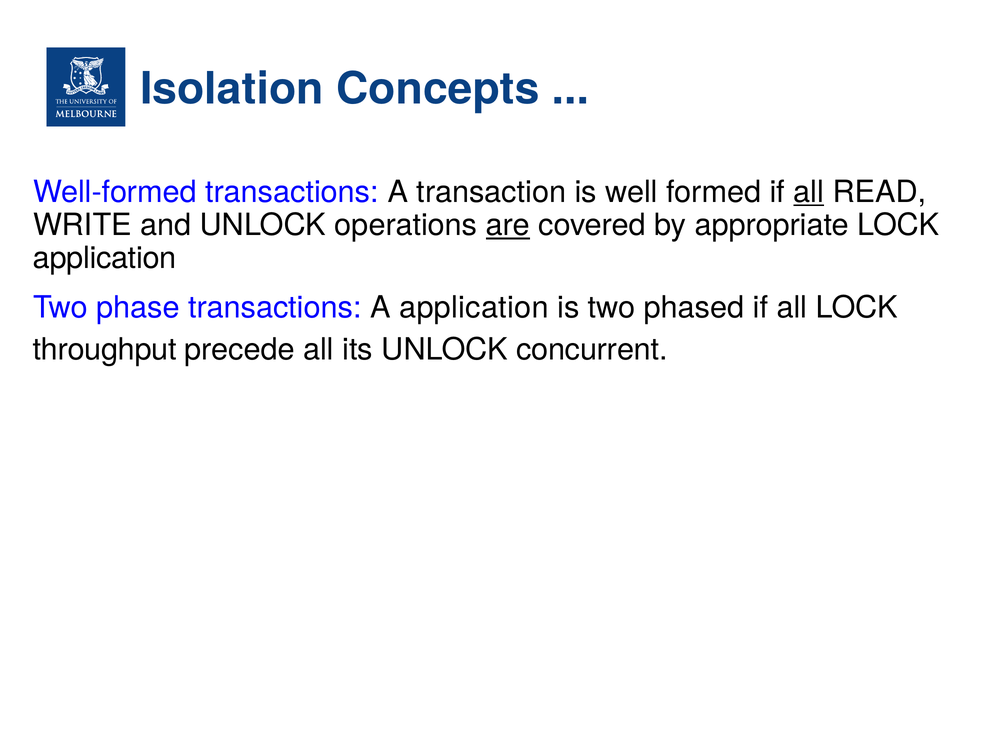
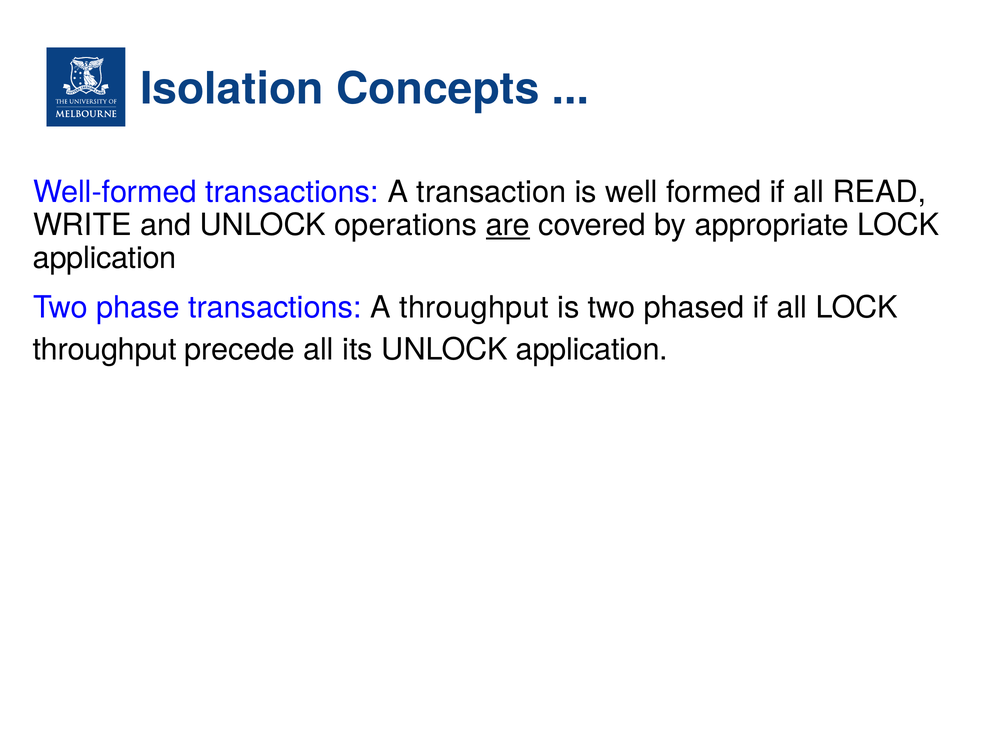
all at (809, 192) underline: present -> none
A application: application -> throughput
UNLOCK concurrent: concurrent -> application
